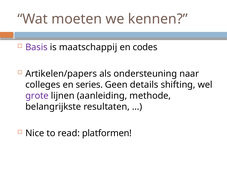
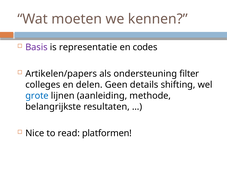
maatschappij: maatschappij -> representatie
naar: naar -> filter
series: series -> delen
grote colour: purple -> blue
